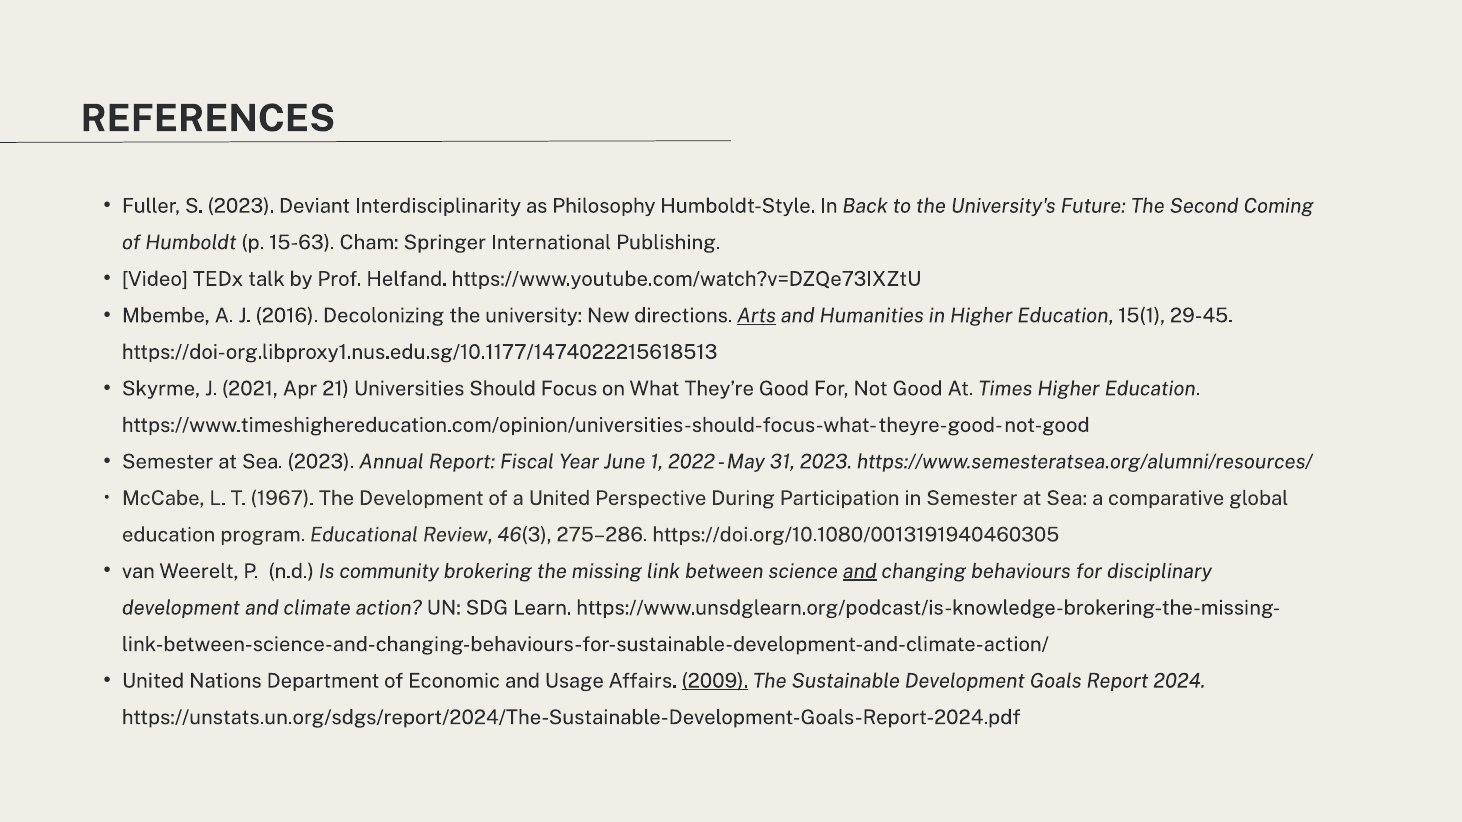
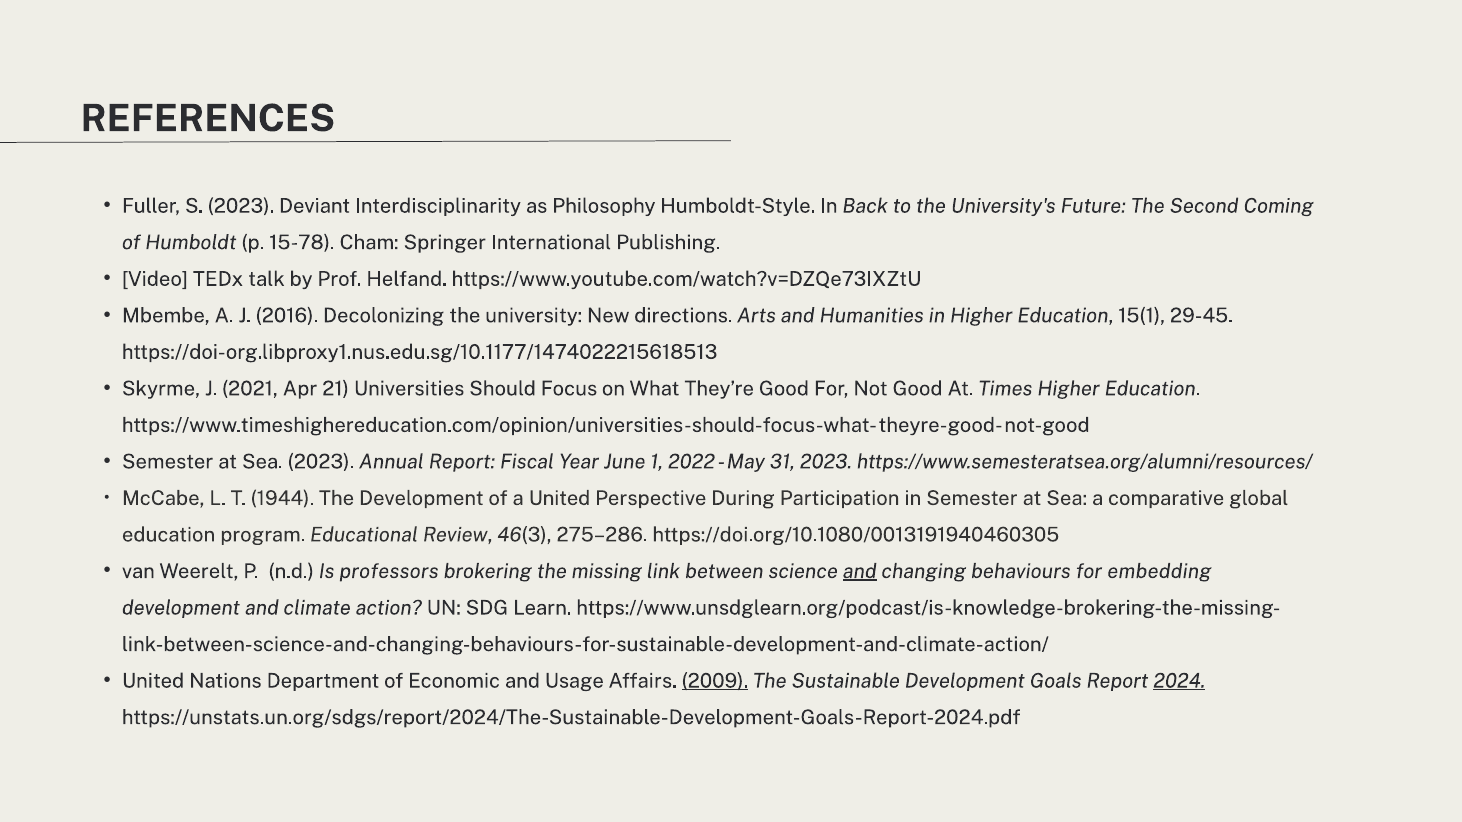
15-63: 15-63 -> 15-78
Arts underline: present -> none
1967: 1967 -> 1944
community: community -> professors
disciplinary: disciplinary -> embedding
2024 underline: none -> present
